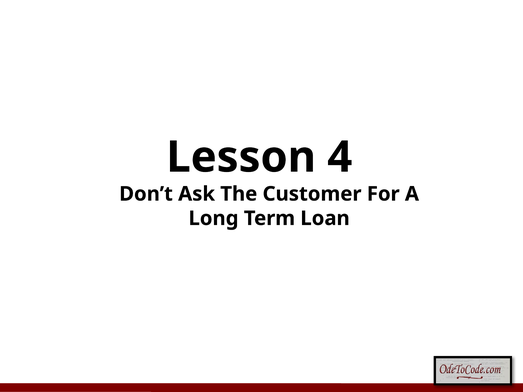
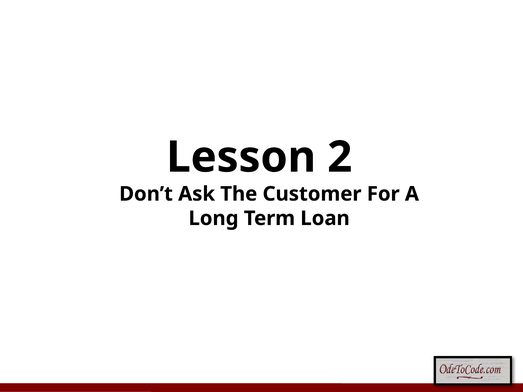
4: 4 -> 2
